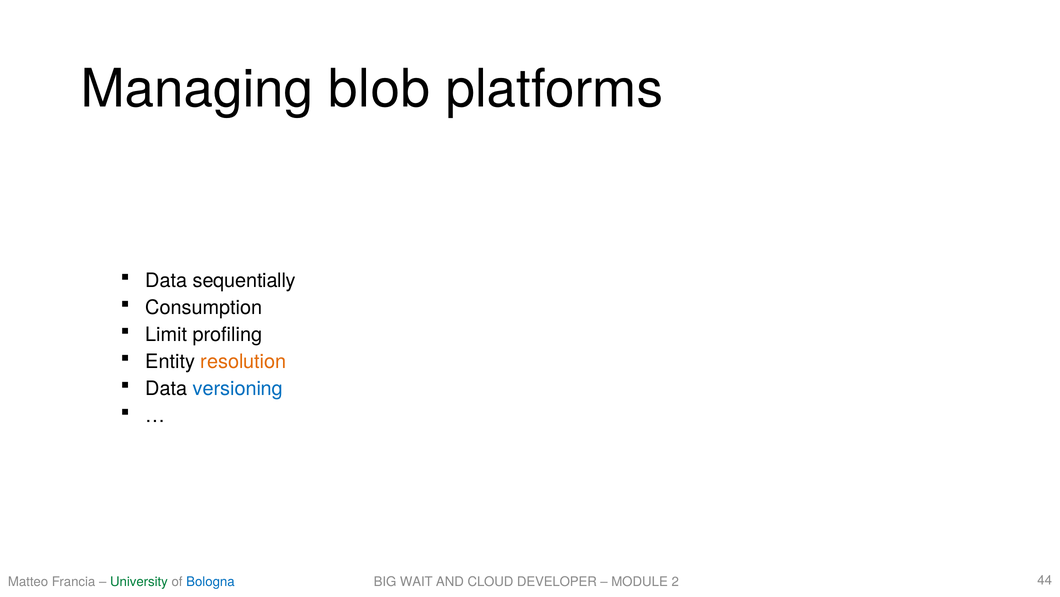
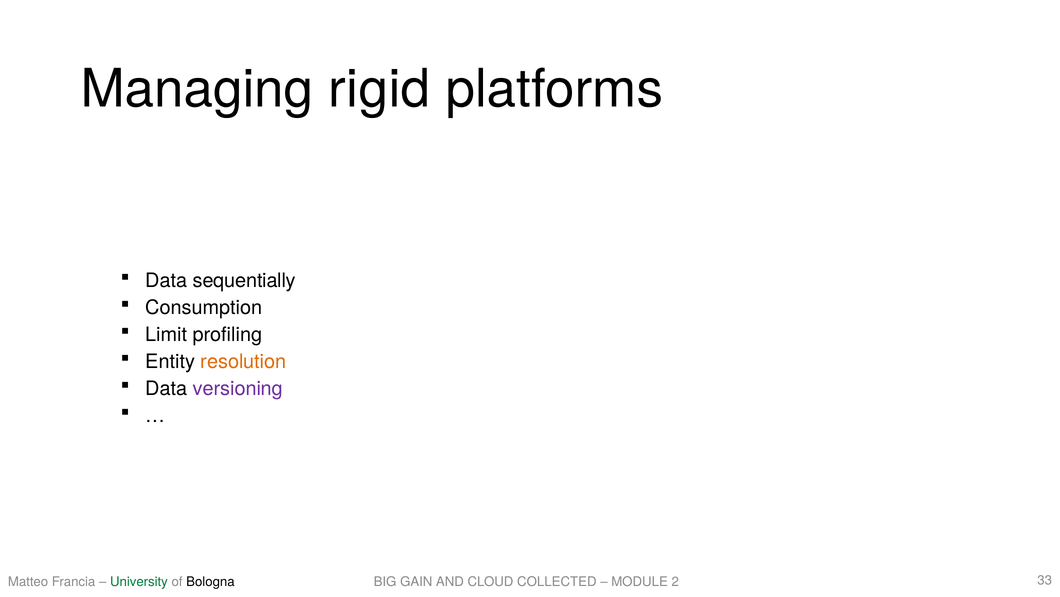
blob: blob -> rigid
versioning colour: blue -> purple
Bologna colour: blue -> black
WAIT: WAIT -> GAIN
DEVELOPER: DEVELOPER -> COLLECTED
44: 44 -> 33
